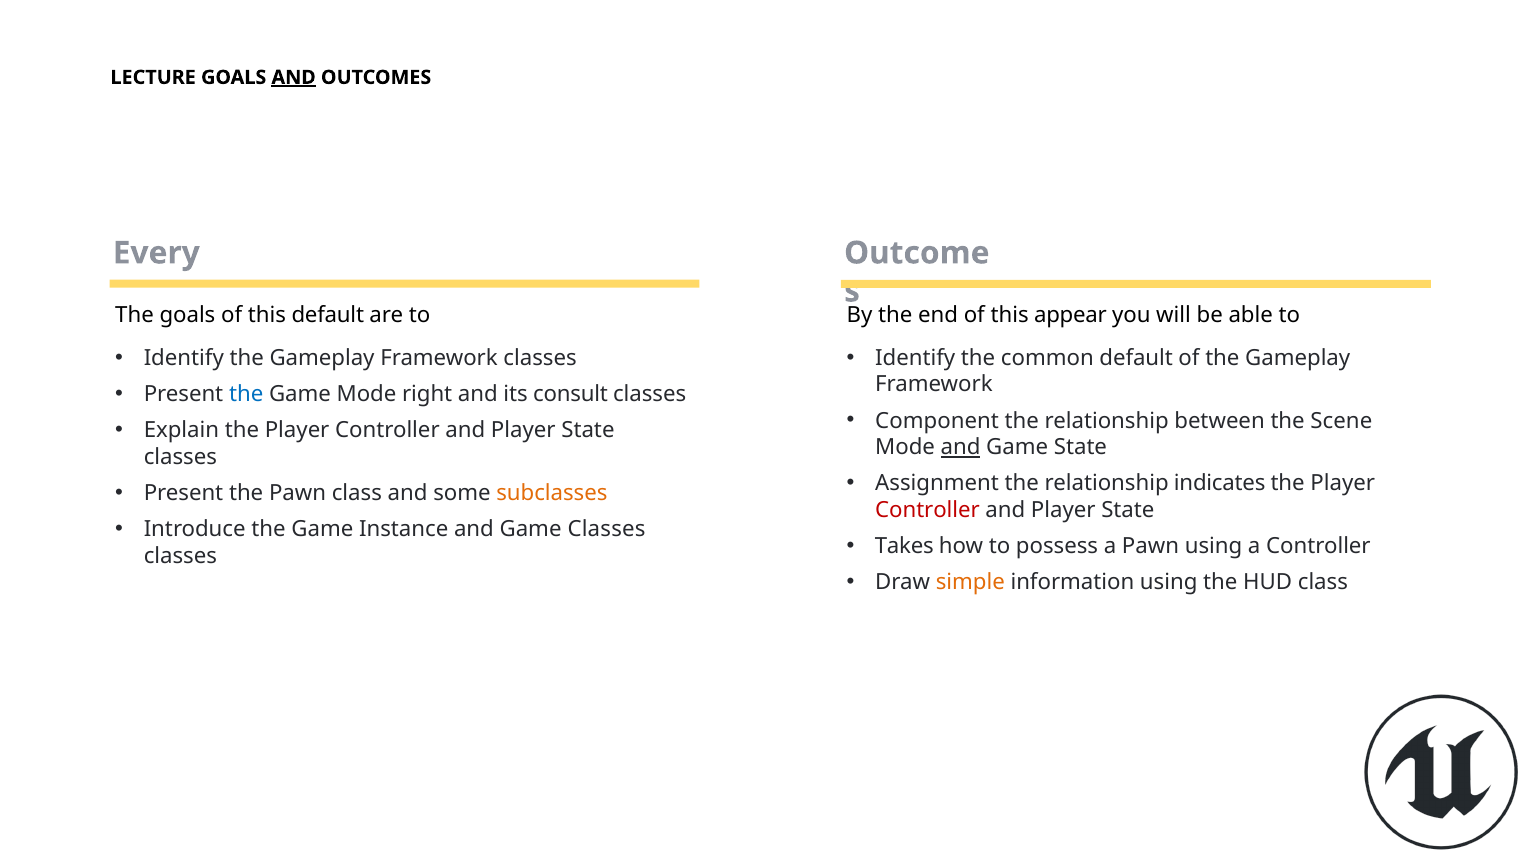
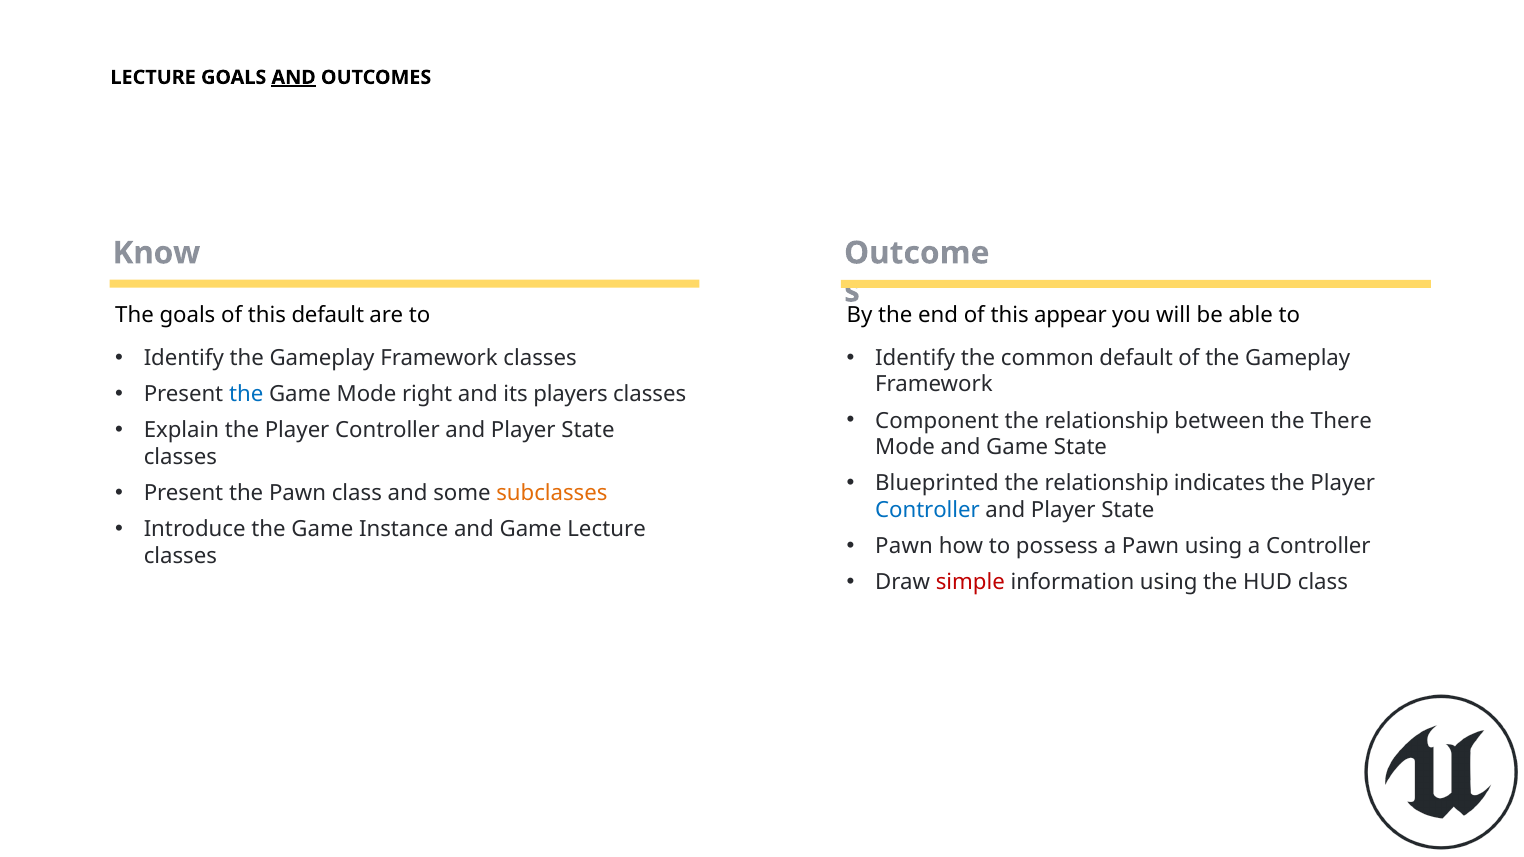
Every: Every -> Know
consult: consult -> players
Scene: Scene -> There
and at (961, 447) underline: present -> none
Assignment: Assignment -> Blueprinted
Controller at (927, 510) colour: red -> blue
Game Classes: Classes -> Lecture
Takes at (904, 546): Takes -> Pawn
simple colour: orange -> red
